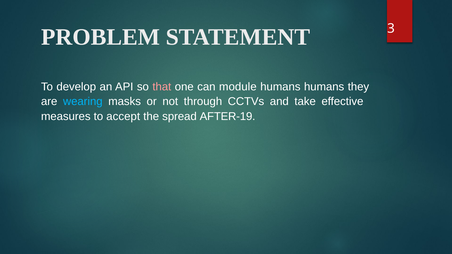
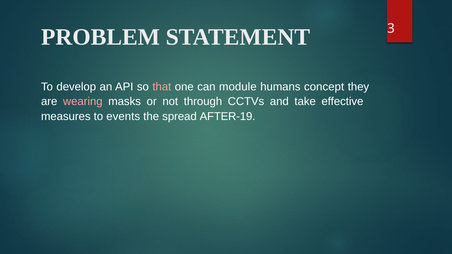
humans humans: humans -> concept
wearing colour: light blue -> pink
accept: accept -> events
